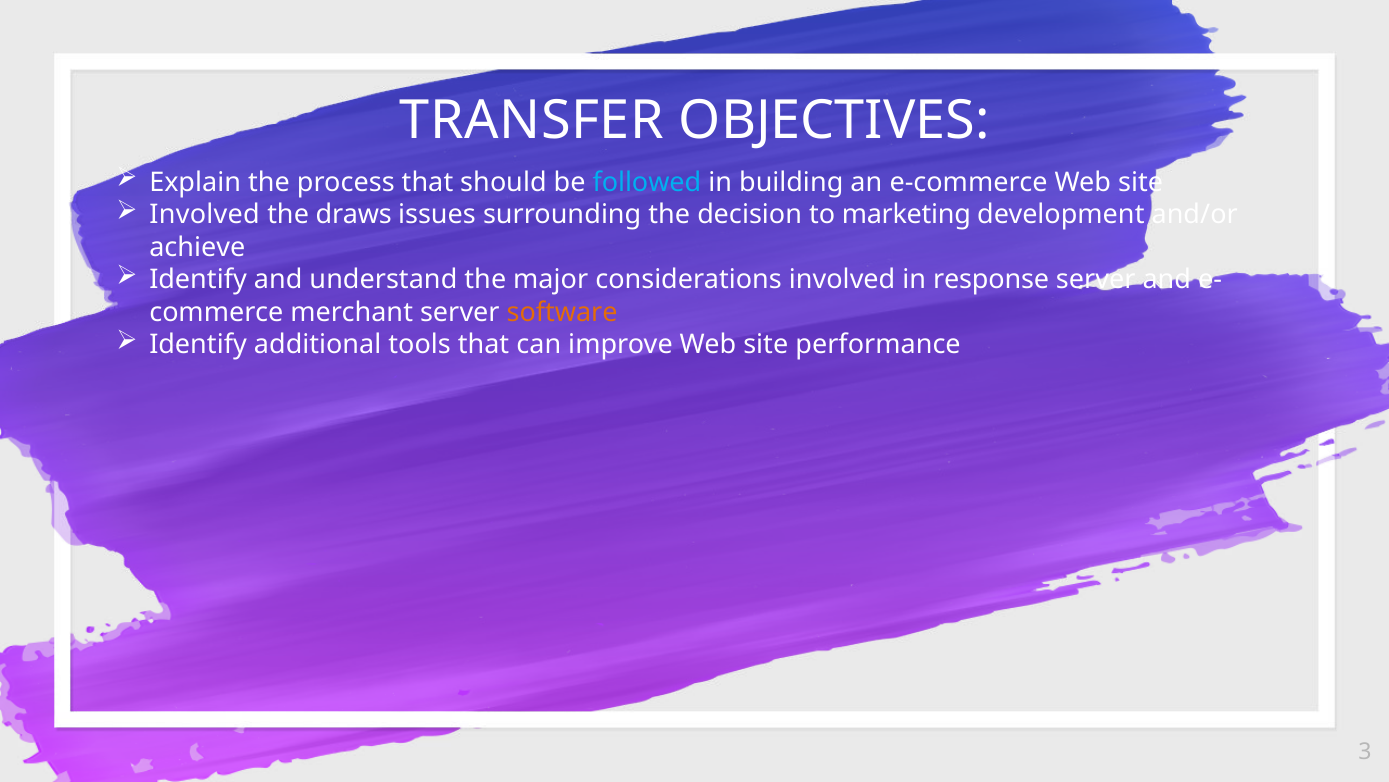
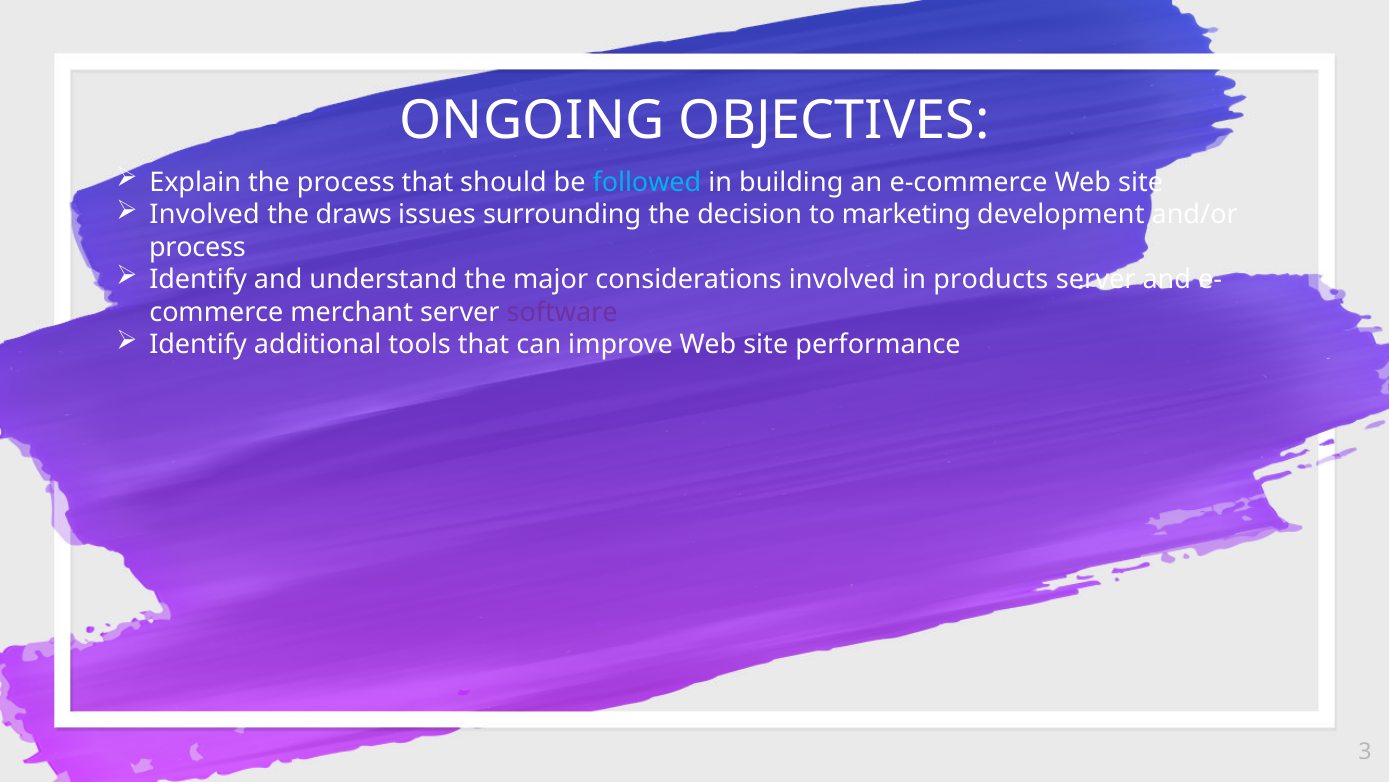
TRANSFER: TRANSFER -> ONGOING
achieve at (197, 247): achieve -> process
response: response -> products
software colour: orange -> purple
